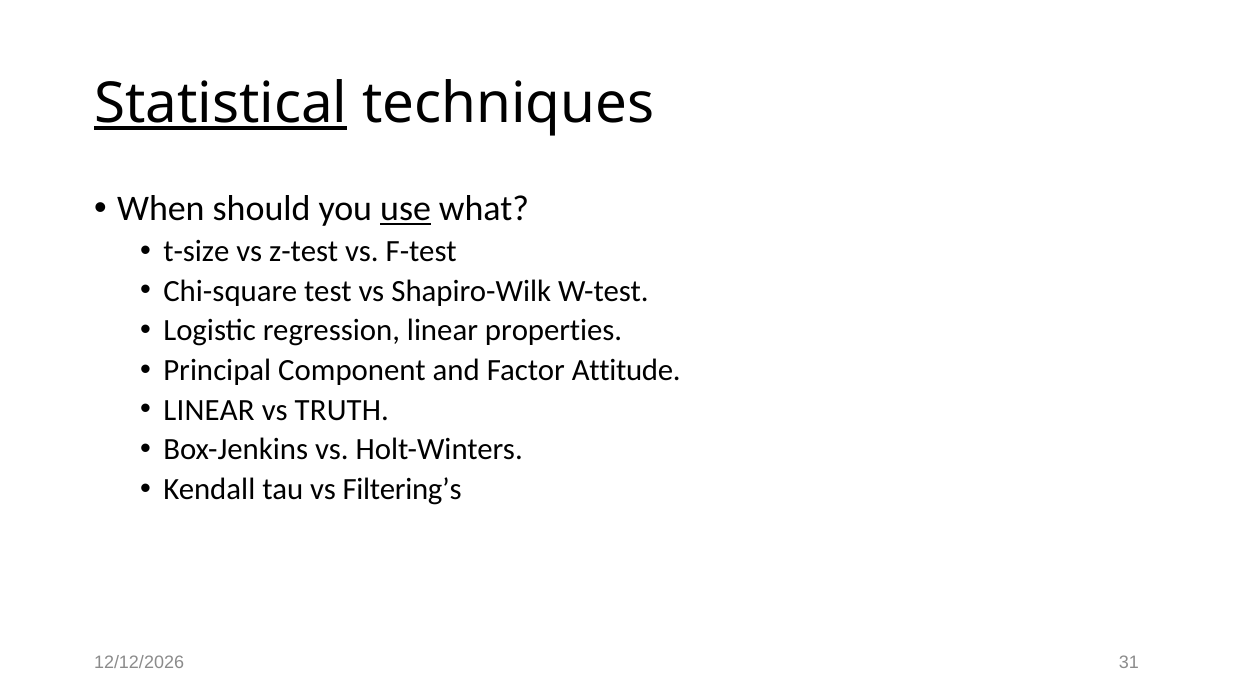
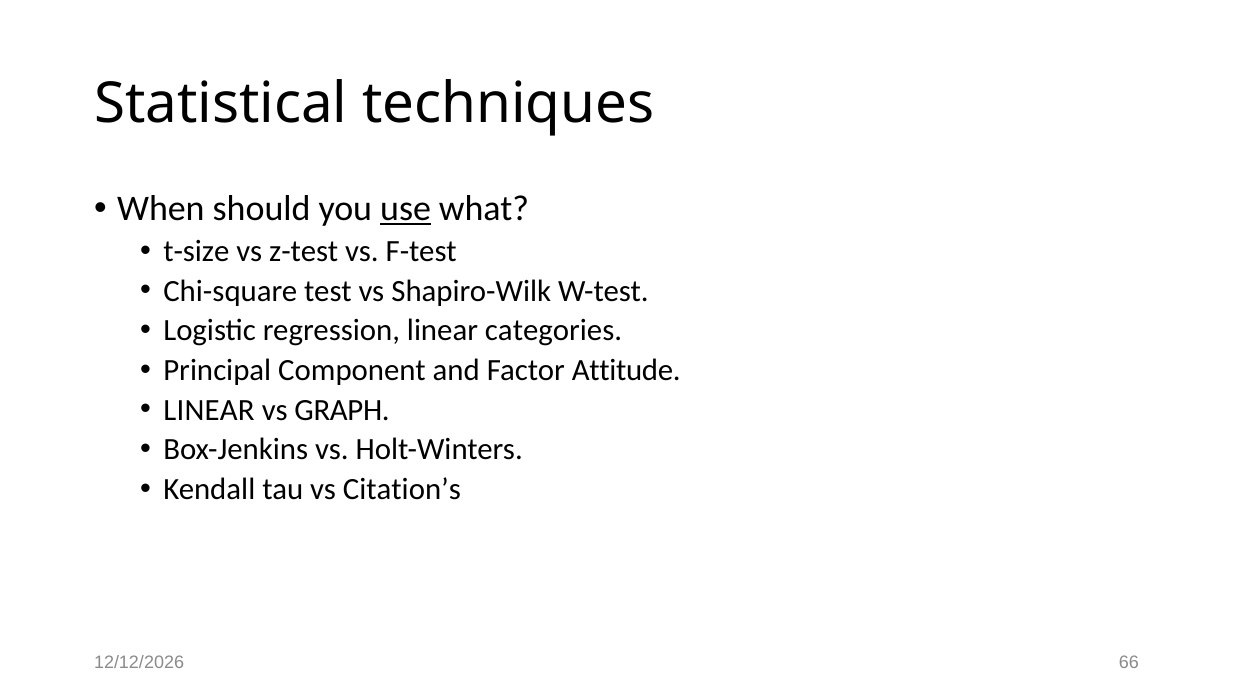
Statistical underline: present -> none
properties: properties -> categories
TRUTH: TRUTH -> GRAPH
Filtering’s: Filtering’s -> Citation’s
31: 31 -> 66
